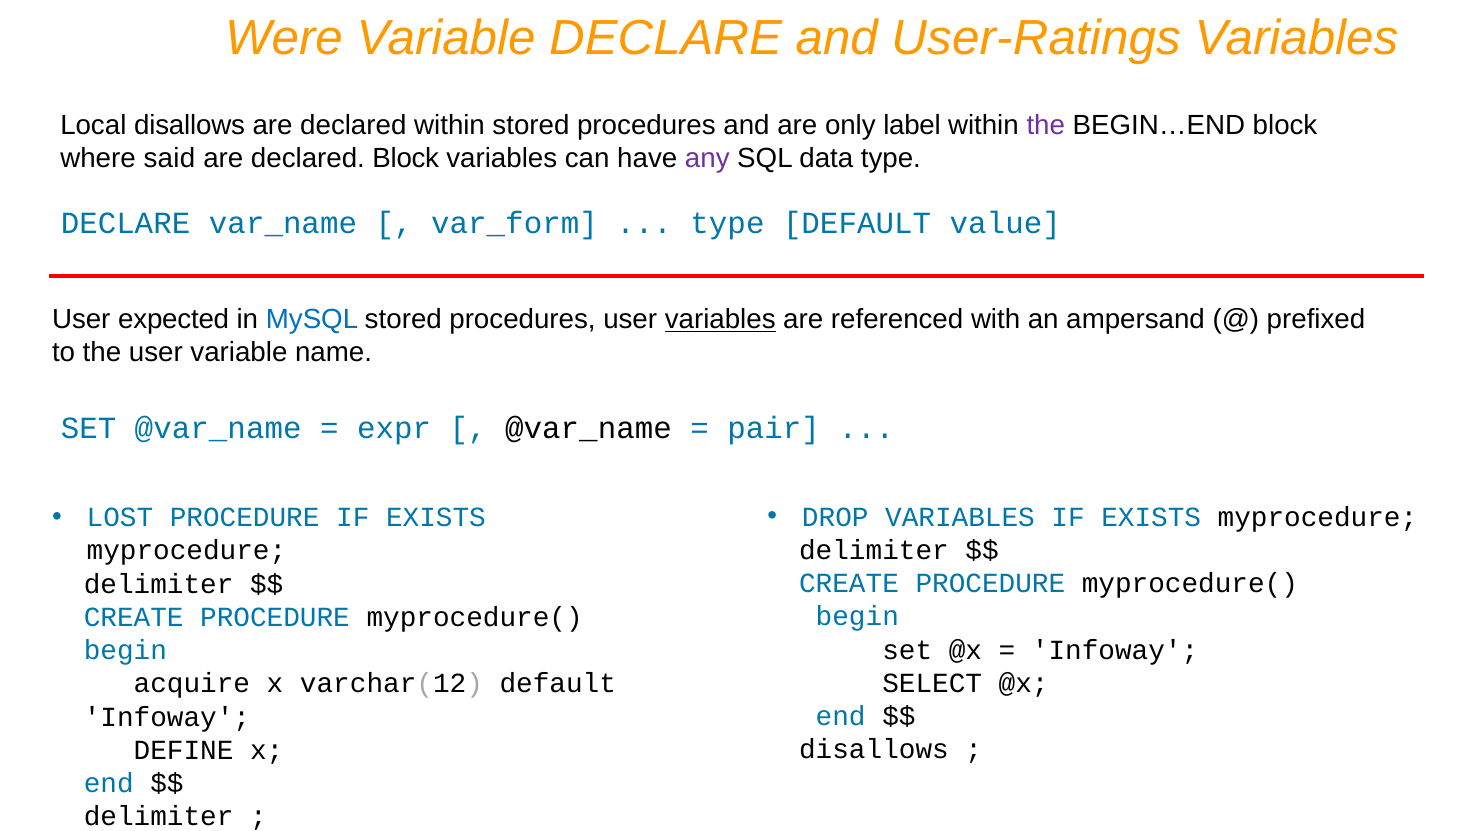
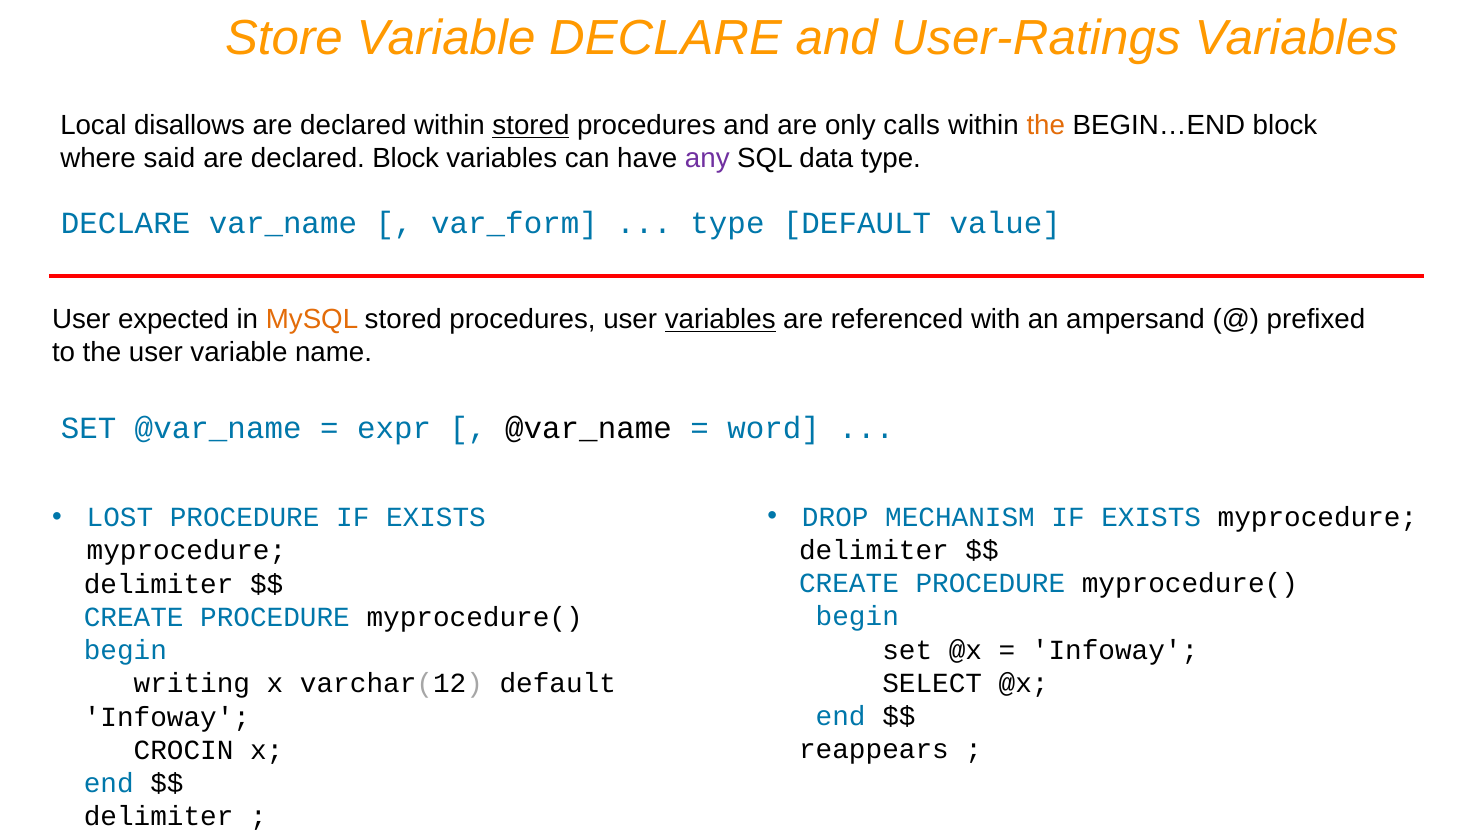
Were: Were -> Store
stored at (531, 126) underline: none -> present
label: label -> calls
the at (1046, 126) colour: purple -> orange
MySQL colour: blue -> orange
pair: pair -> word
DROP VARIABLES: VARIABLES -> MECHANISM
acquire: acquire -> writing
disallows at (874, 750): disallows -> reappears
DEFINE: DEFINE -> CROCIN
